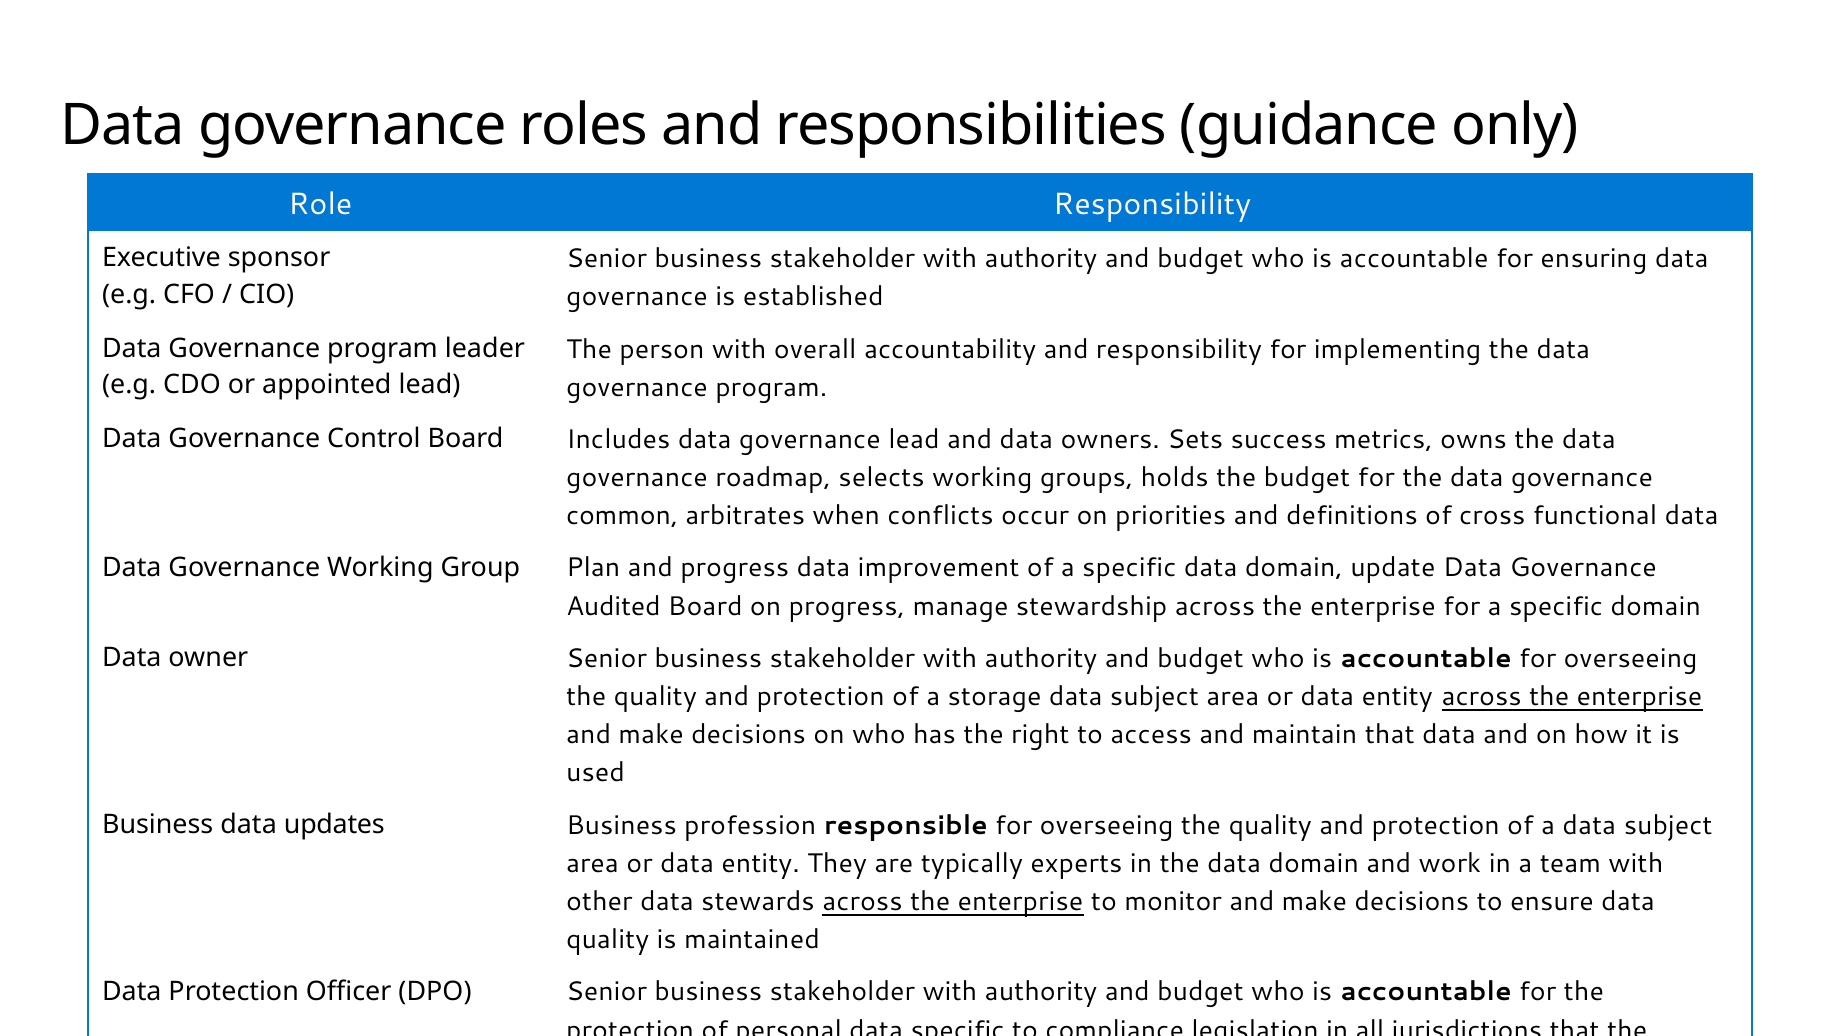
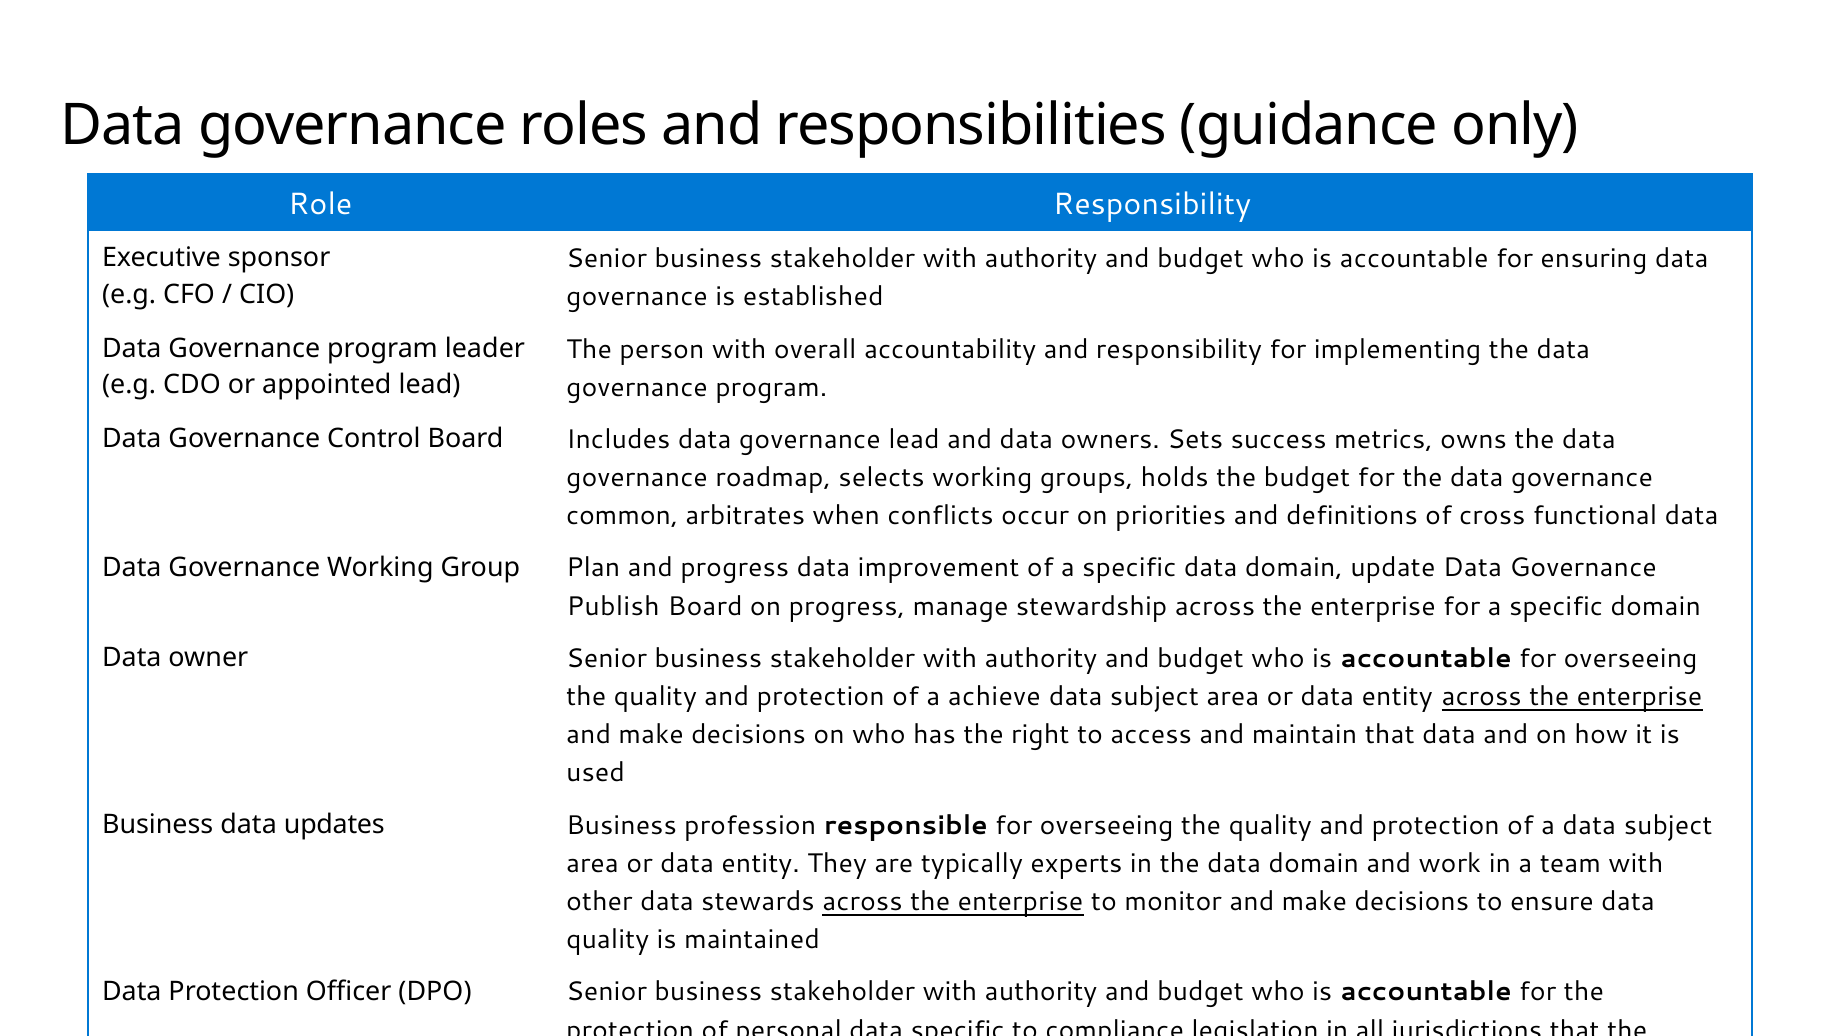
Audited: Audited -> Publish
storage: storage -> achieve
